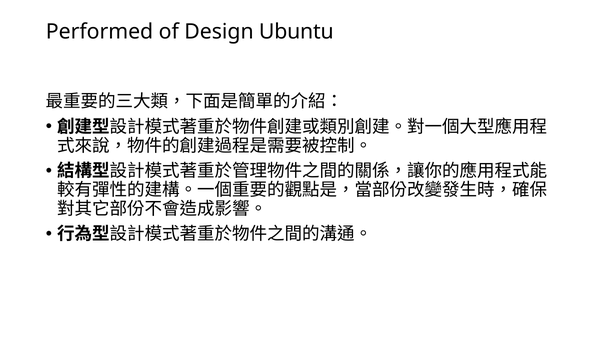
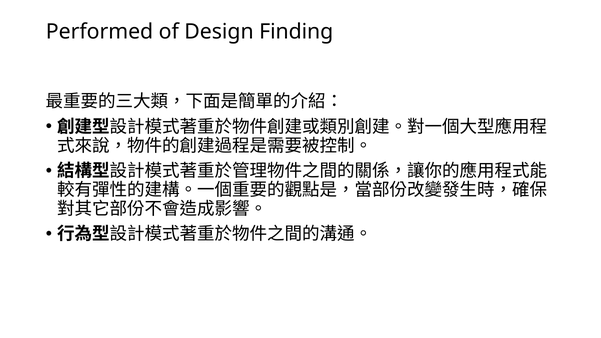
Ubuntu: Ubuntu -> Finding
